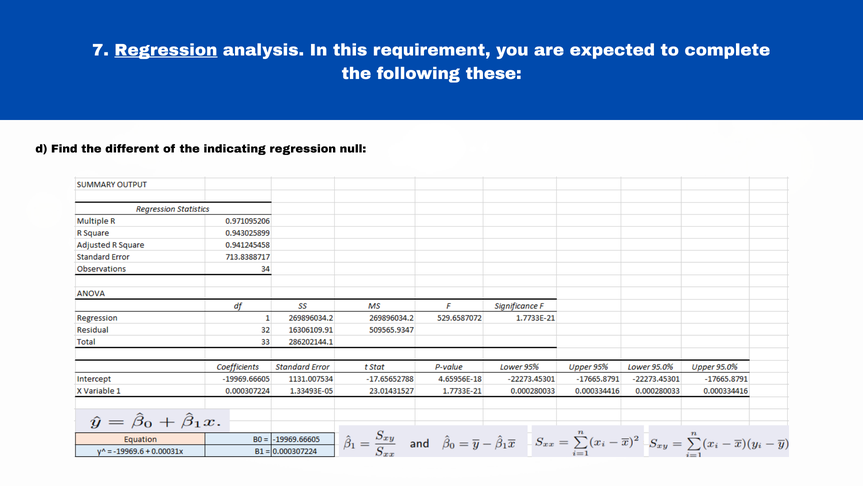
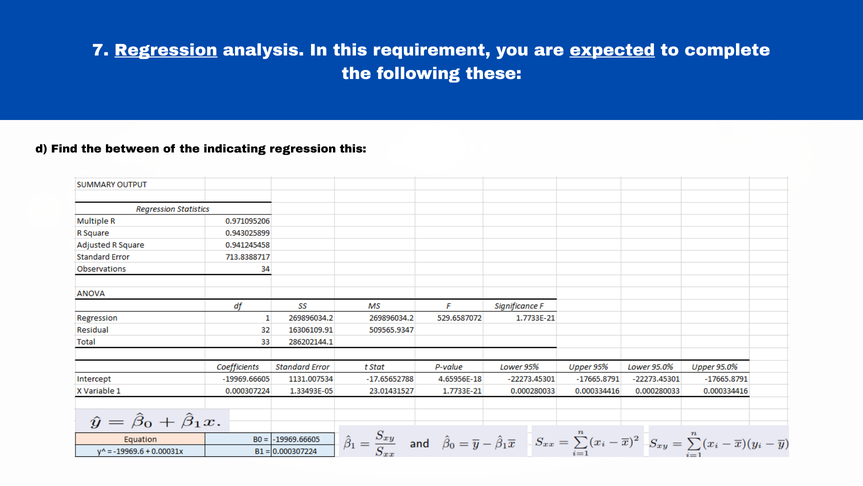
expected underline: none -> present
different: different -> between
regression null: null -> this
